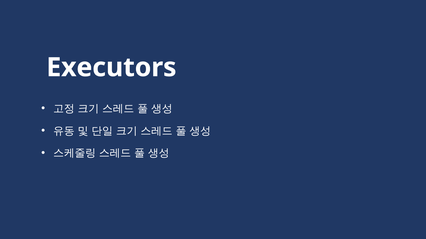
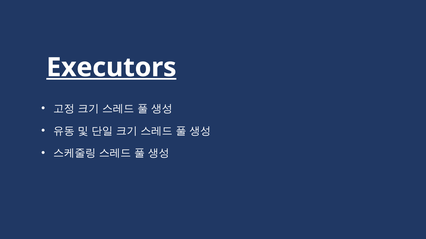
Executors underline: none -> present
